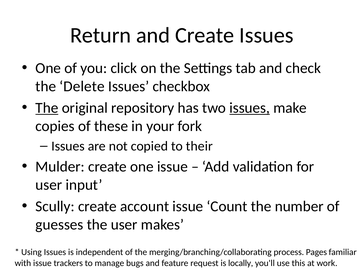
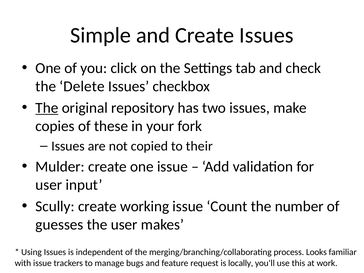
Return: Return -> Simple
issues at (250, 108) underline: present -> none
account: account -> working
Pages: Pages -> Looks
